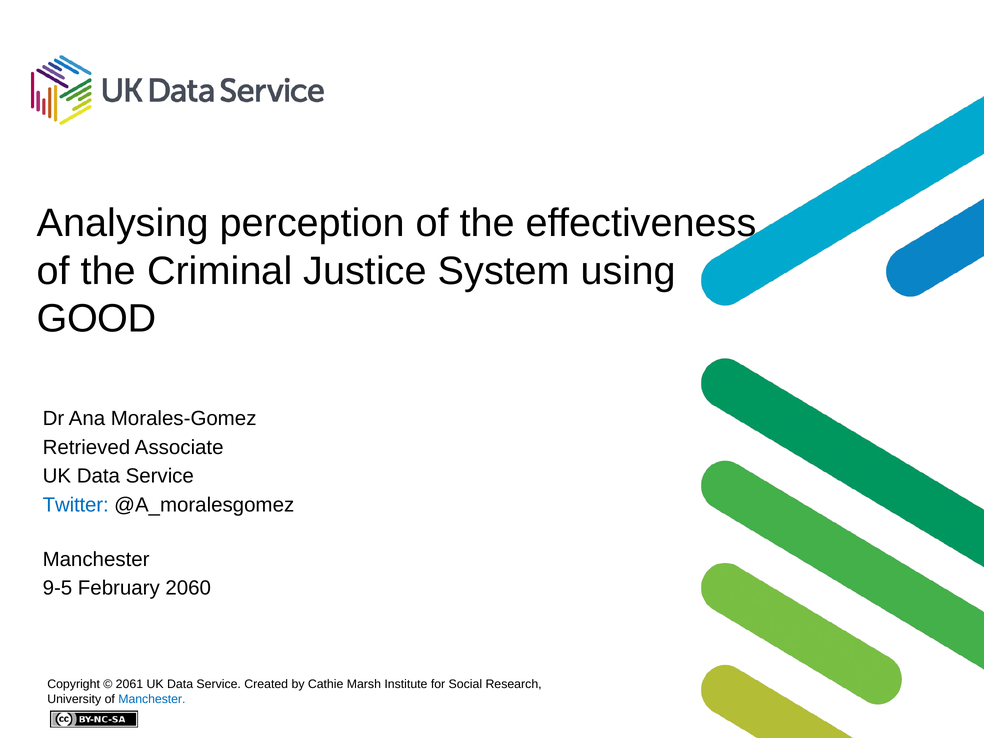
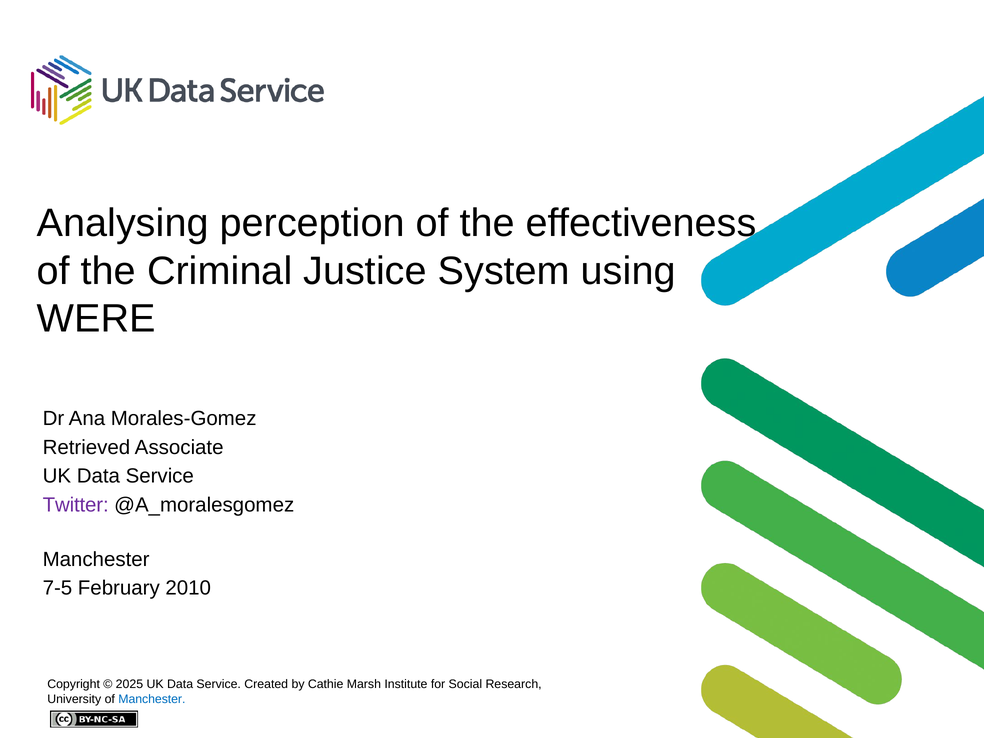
GOOD: GOOD -> WERE
Twitter colour: blue -> purple
9-5: 9-5 -> 7-5
2060: 2060 -> 2010
2061: 2061 -> 2025
